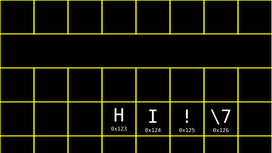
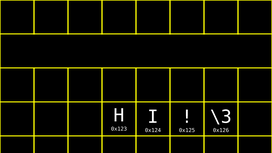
\7: \7 -> \3
